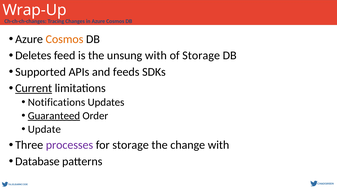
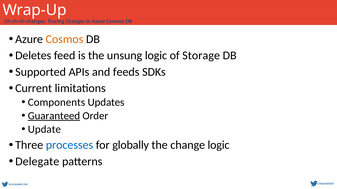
unsung with: with -> logic
Current underline: present -> none
Notifications: Notifications -> Components
processes colour: purple -> blue
for storage: storage -> globally
change with: with -> logic
Database: Database -> Delegate
